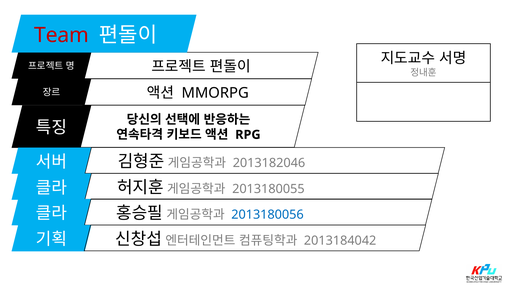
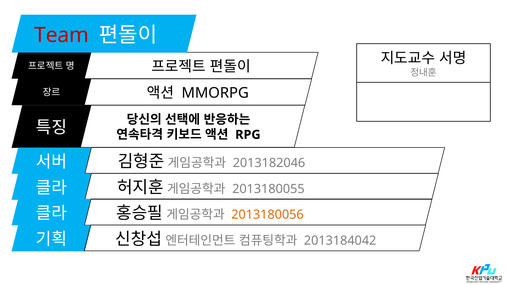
2013180056 colour: blue -> orange
